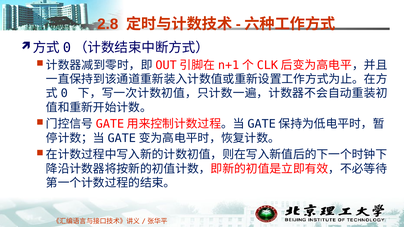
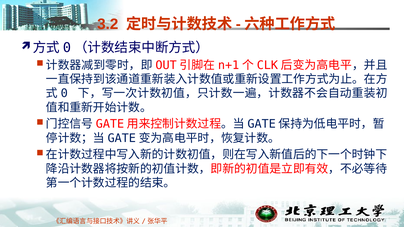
2.8: 2.8 -> 3.2
